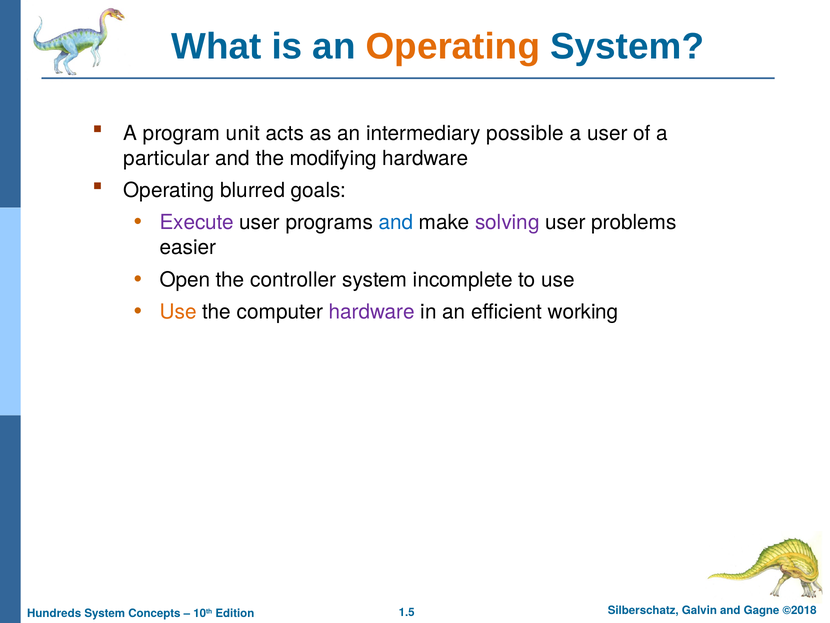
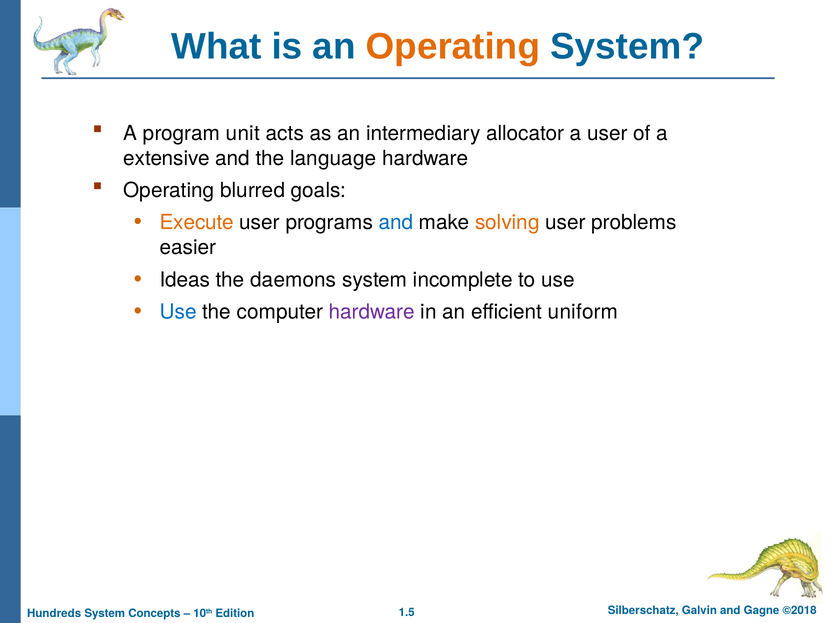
possible: possible -> allocator
particular: particular -> extensive
modifying: modifying -> language
Execute colour: purple -> orange
solving colour: purple -> orange
Open: Open -> Ideas
controller: controller -> daemons
Use at (178, 312) colour: orange -> blue
working: working -> uniform
